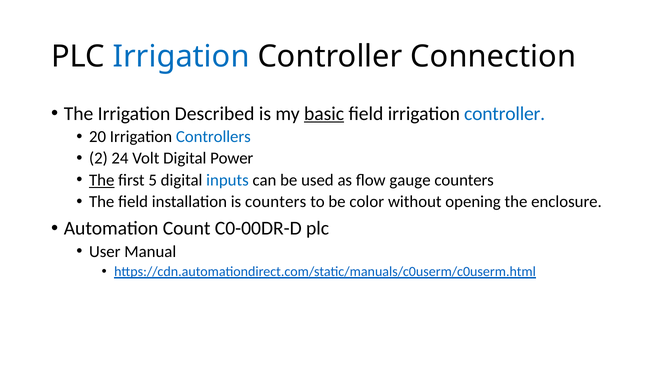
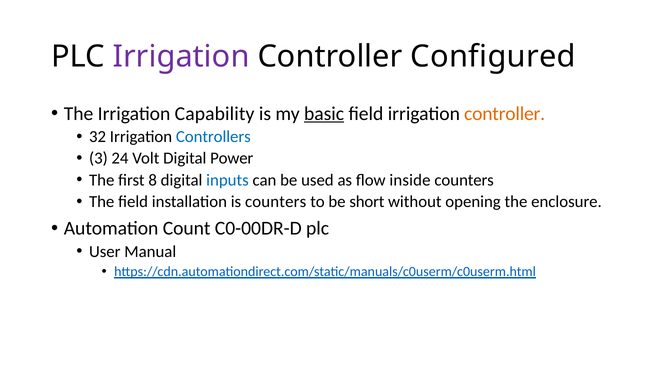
Irrigation at (181, 56) colour: blue -> purple
Connection: Connection -> Configured
Described: Described -> Capability
controller at (505, 114) colour: blue -> orange
20: 20 -> 32
2: 2 -> 3
The at (102, 180) underline: present -> none
5: 5 -> 8
gauge: gauge -> inside
color: color -> short
